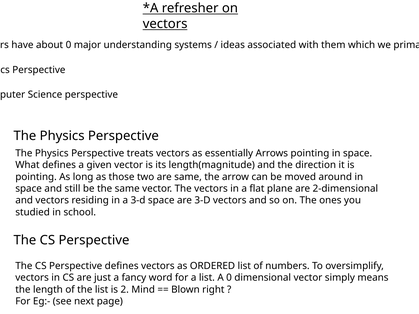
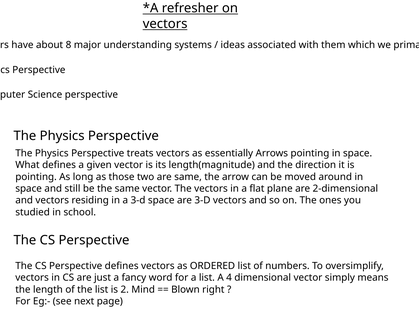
about 0: 0 -> 8
A 0: 0 -> 4
